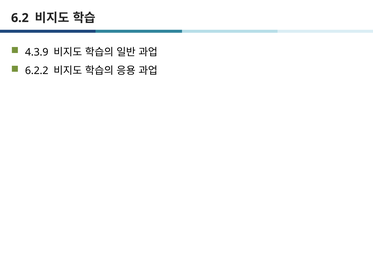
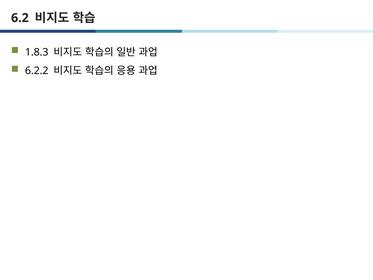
4.3.9: 4.3.9 -> 1.8.3
